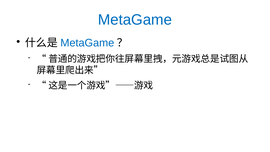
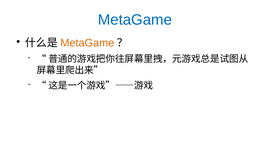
MetaGame at (87, 43) colour: blue -> orange
